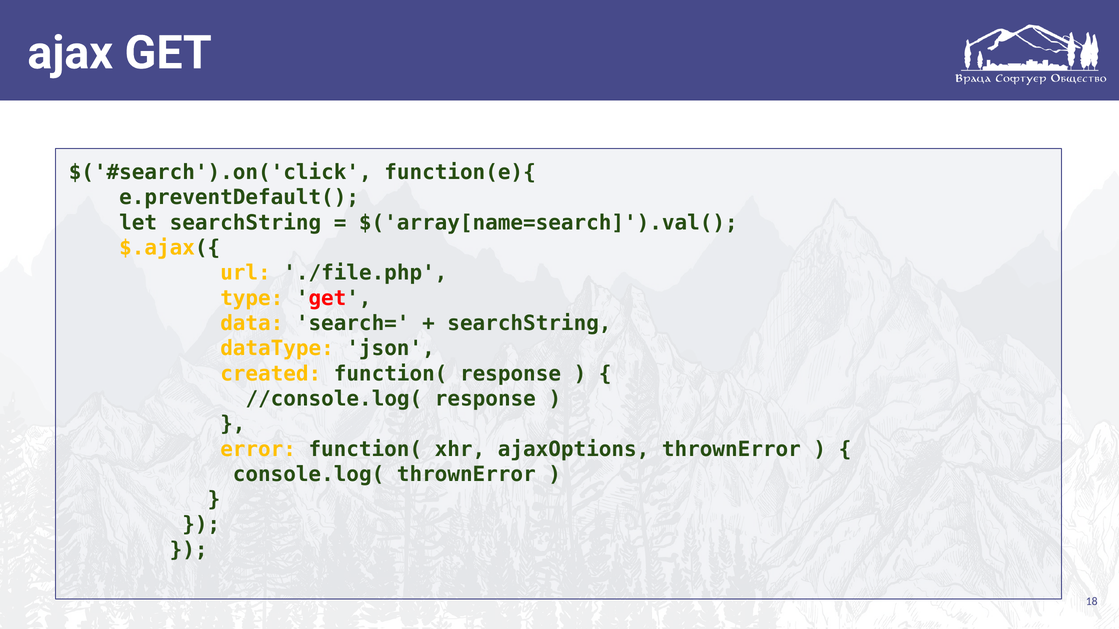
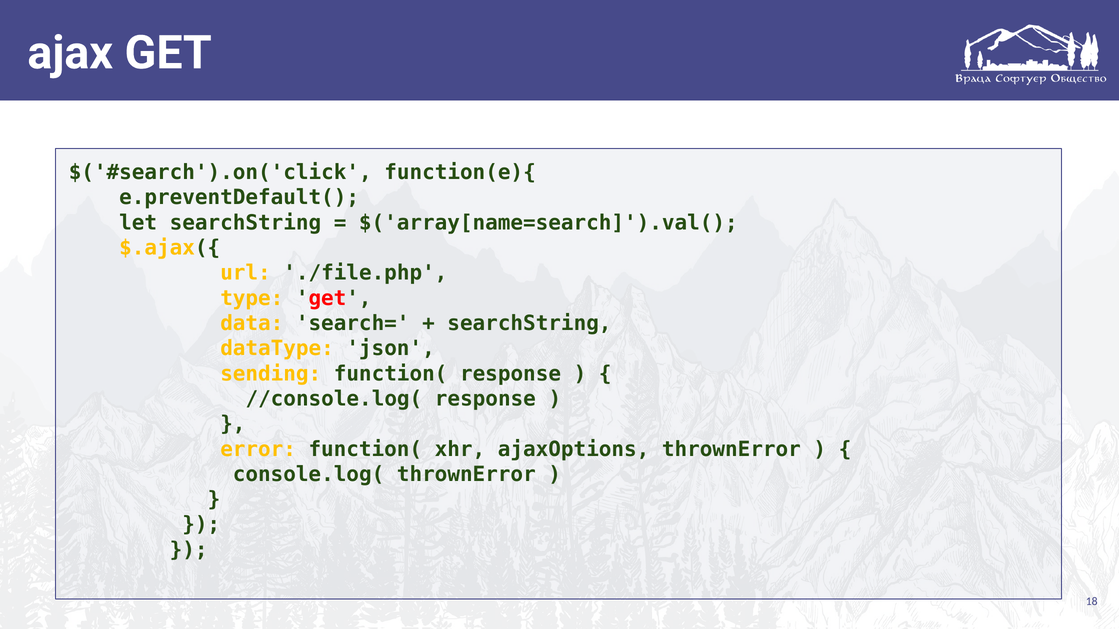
created: created -> sending
